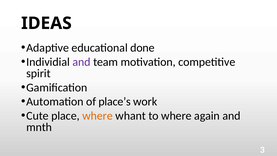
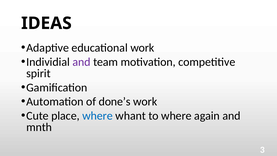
educational done: done -> work
place’s: place’s -> done’s
where at (97, 116) colour: orange -> blue
